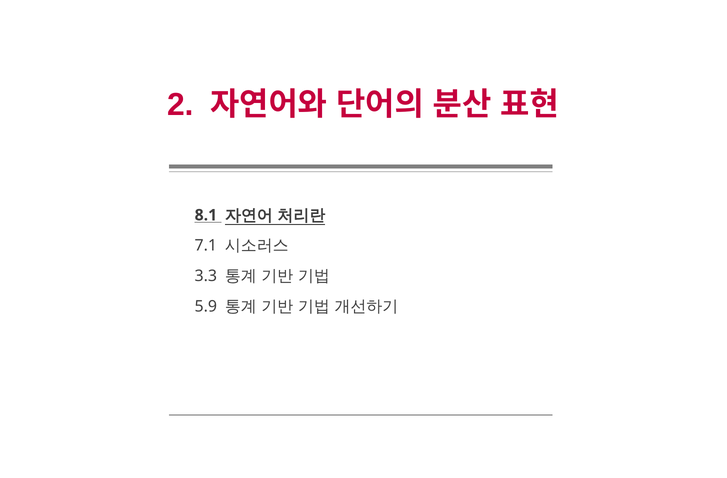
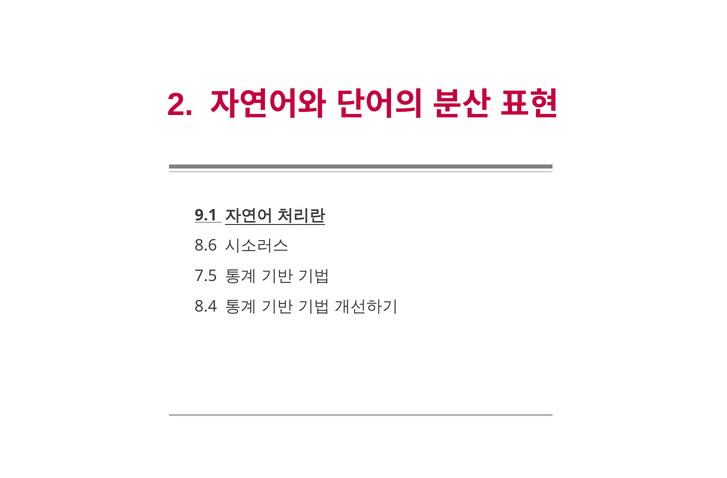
8.1: 8.1 -> 9.1
7.1: 7.1 -> 8.6
3.3: 3.3 -> 7.5
5.9: 5.9 -> 8.4
